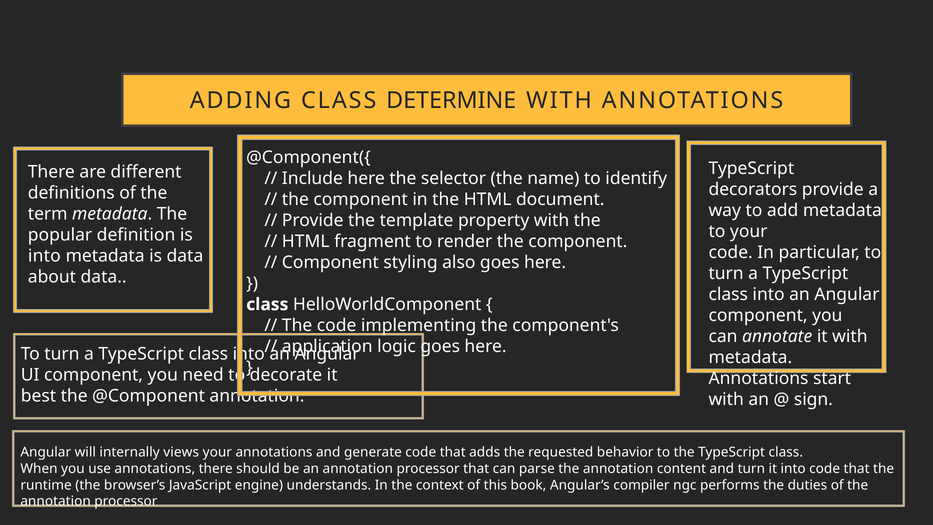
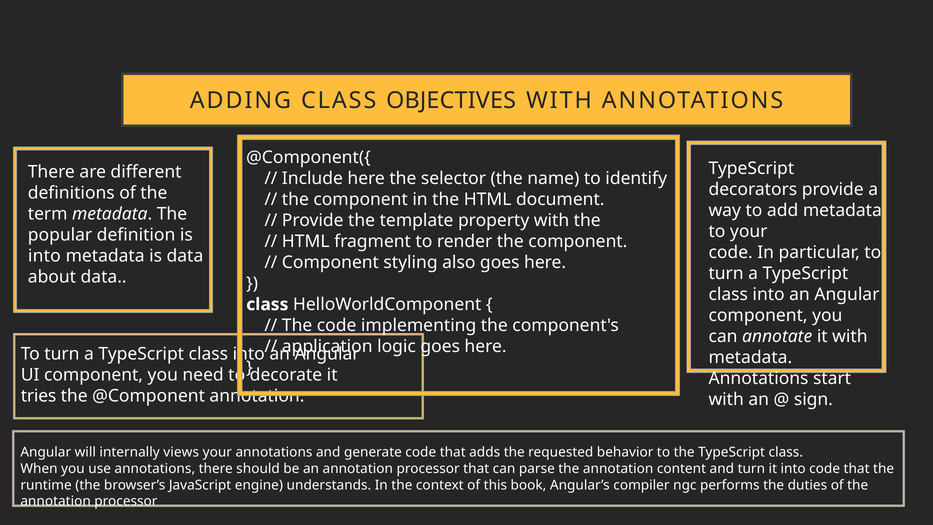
DETERMINE: DETERMINE -> OBJECTIVES
best: best -> tries
